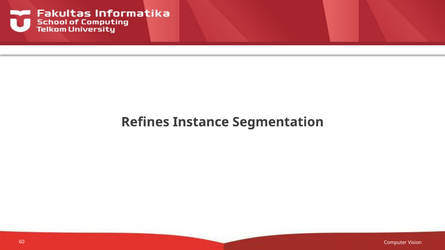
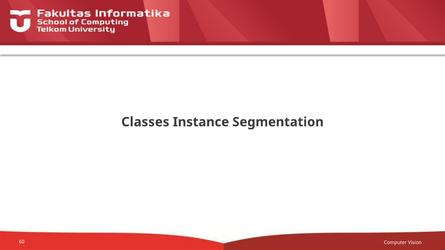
Refines: Refines -> Classes
